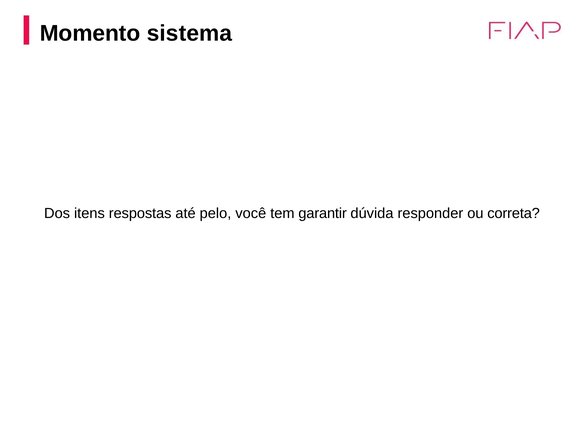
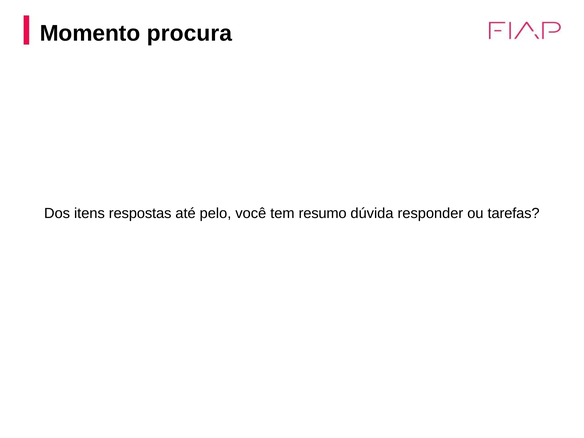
sistema: sistema -> procura
garantir: garantir -> resumo
correta: correta -> tarefas
